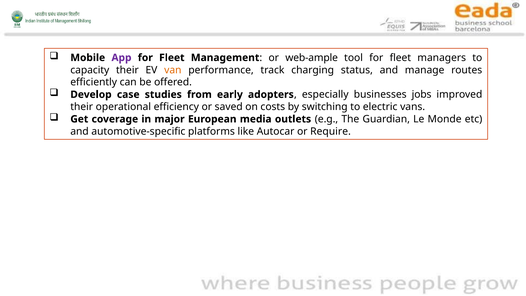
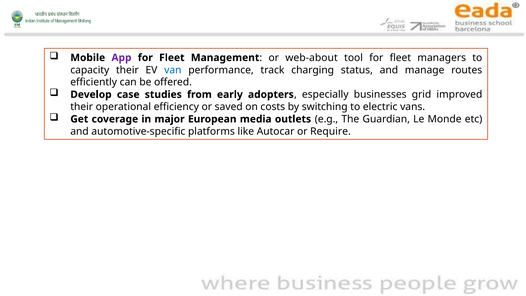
web-ample: web-ample -> web-about
van colour: orange -> blue
jobs: jobs -> grid
